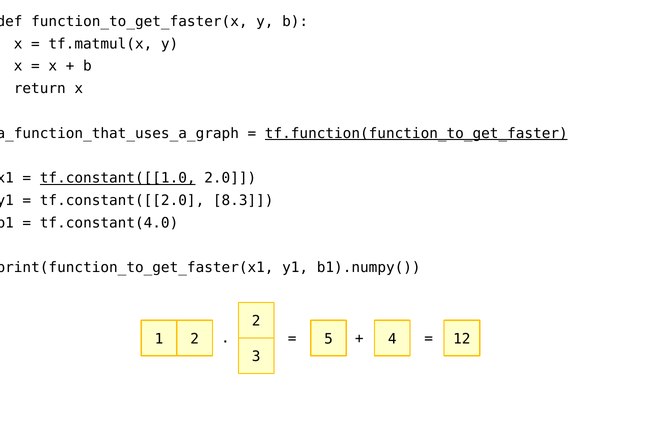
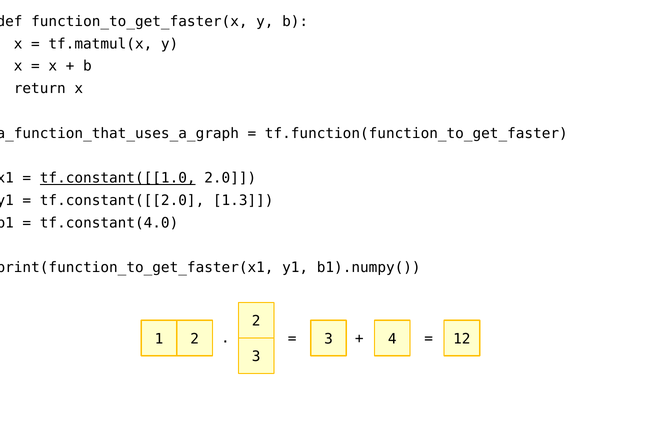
tf.function(function_to_get_faster underline: present -> none
8.3: 8.3 -> 1.3
5 at (328, 339): 5 -> 3
